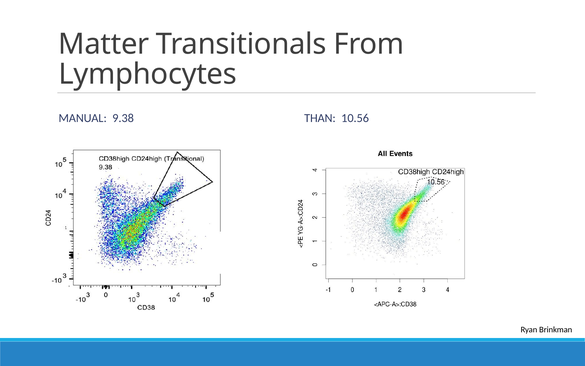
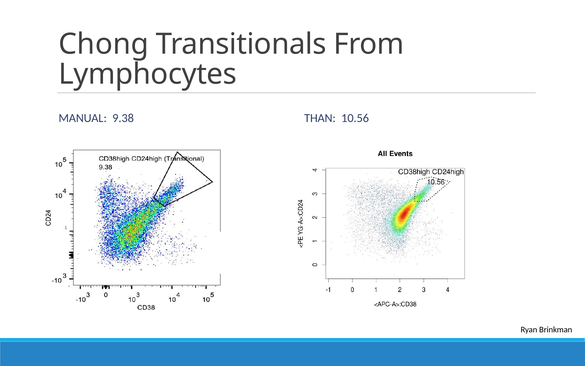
Matter: Matter -> Chong
